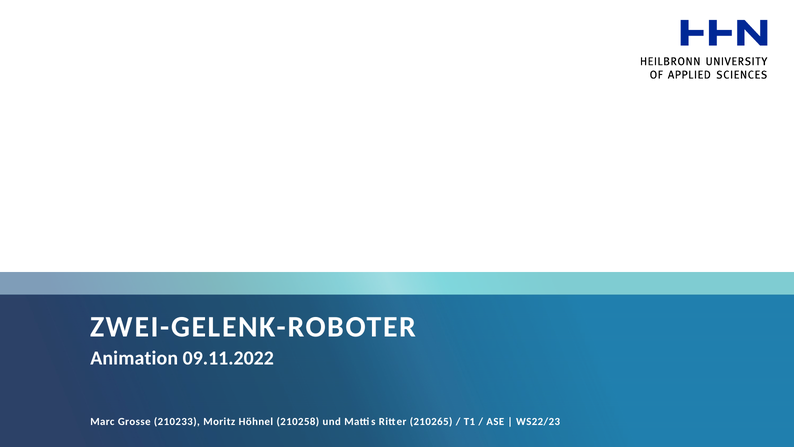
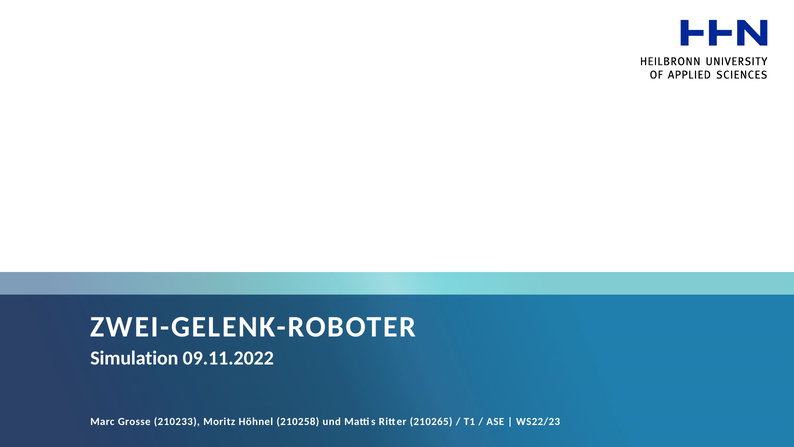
Animation: Animation -> Simulation
